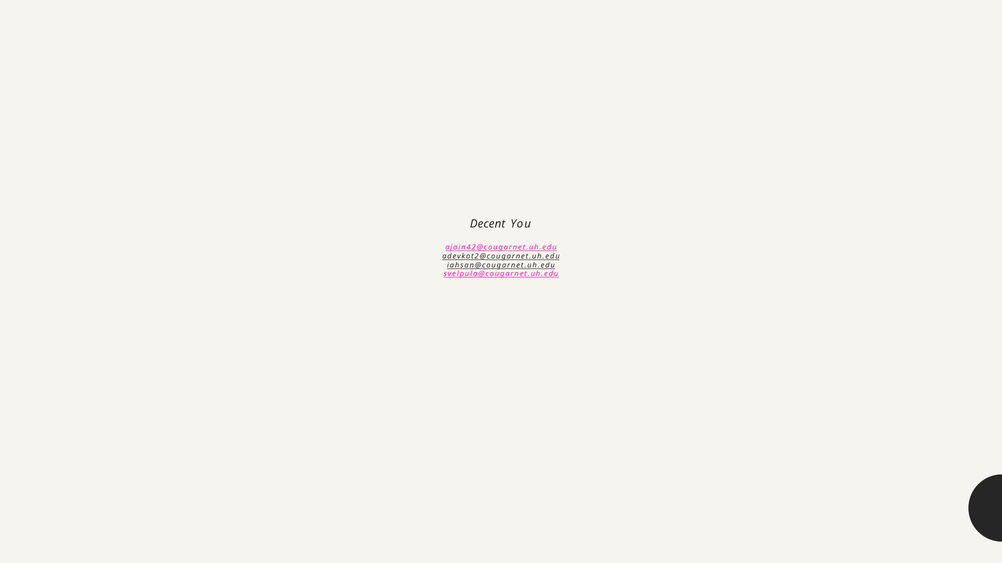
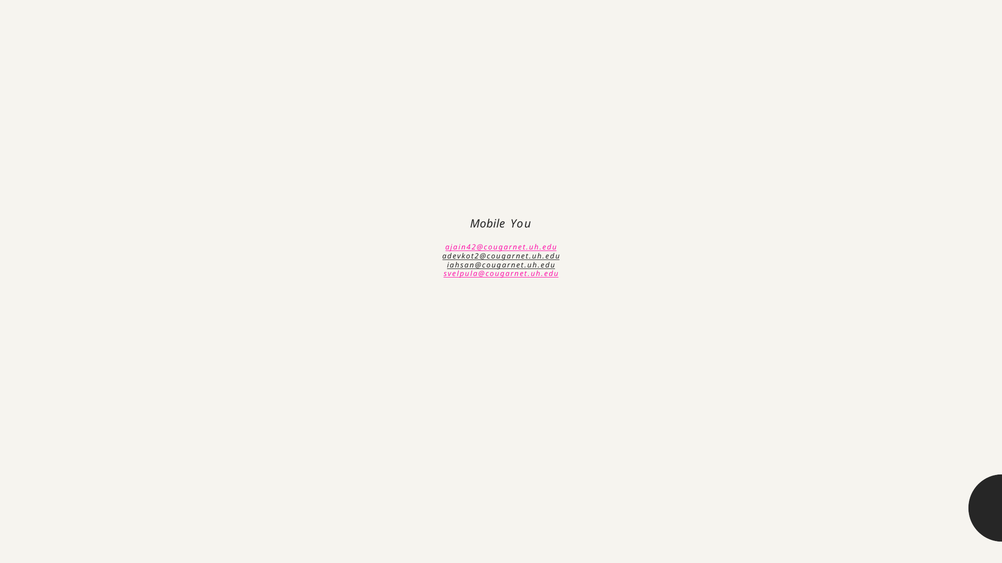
Decent: Decent -> Mobile
